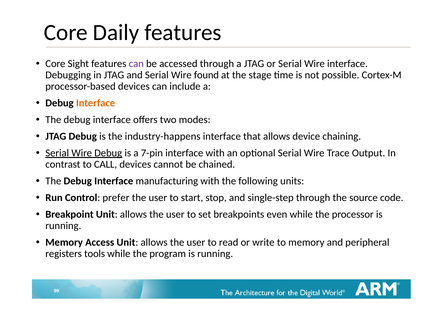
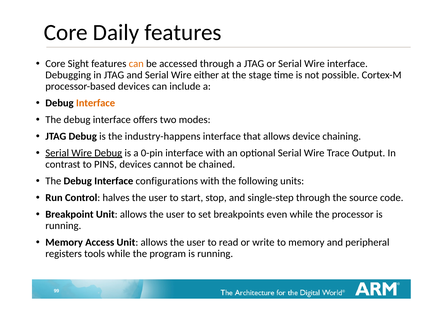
can at (136, 64) colour: purple -> orange
found: found -> either
7-pin: 7-pin -> 0-pin
CALL: CALL -> PINS
manufacturing: manufacturing -> configurations
prefer: prefer -> halves
